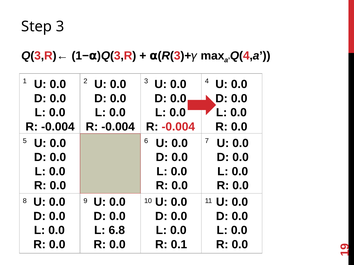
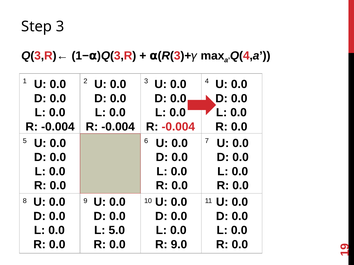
6.8: 6.8 -> 5.0
0.1: 0.1 -> 9.0
